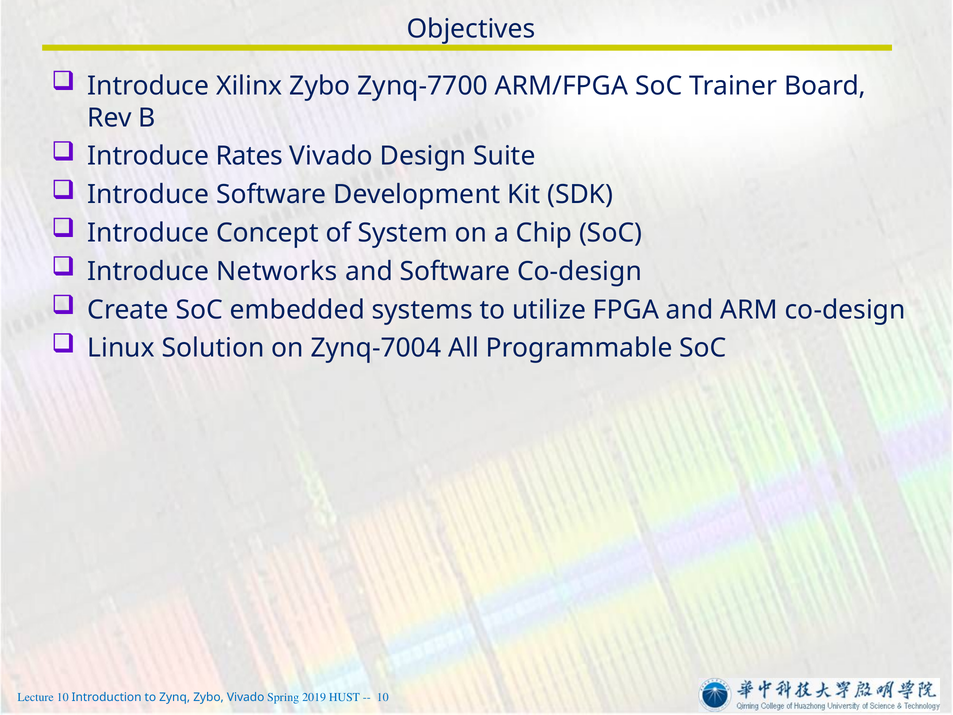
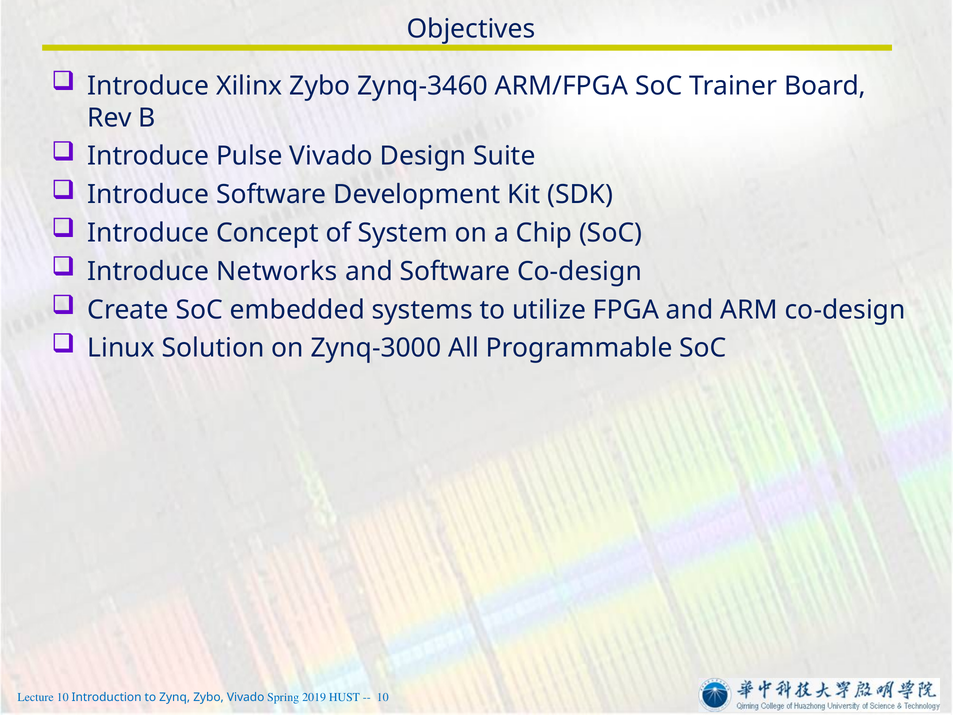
Zynq-7700: Zynq-7700 -> Zynq-3460
Rates: Rates -> Pulse
Zynq-7004: Zynq-7004 -> Zynq-3000
